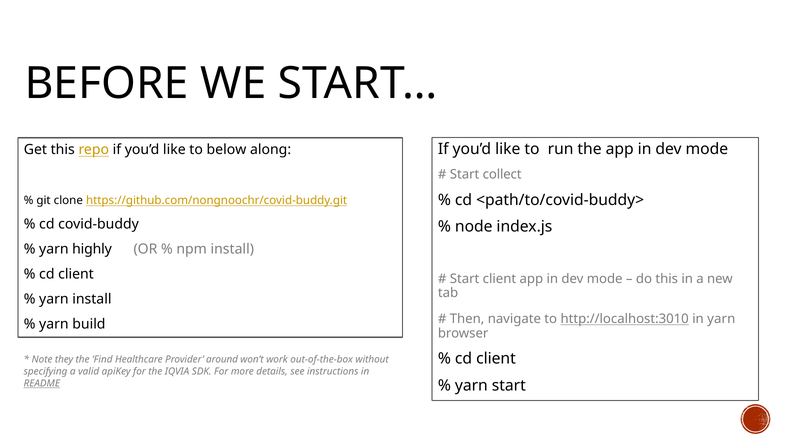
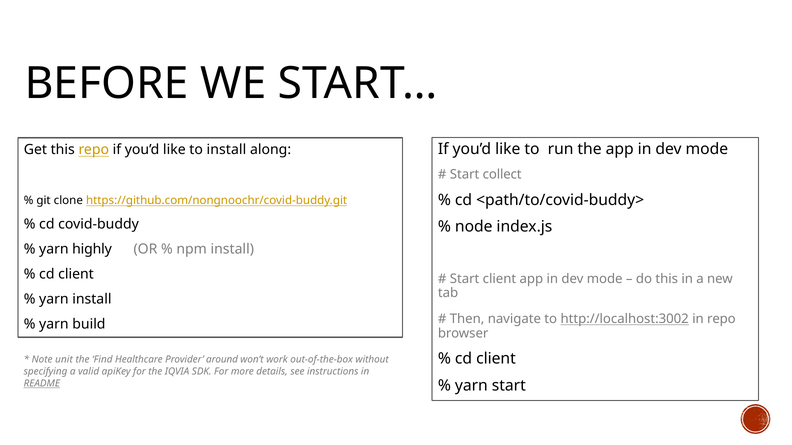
to below: below -> install
http://localhost:3010: http://localhost:3010 -> http://localhost:3002
in yarn: yarn -> repo
they: they -> unit
